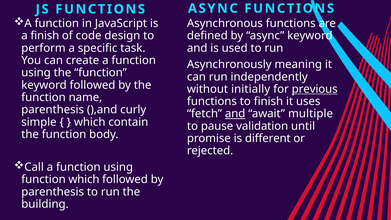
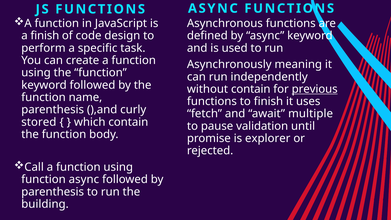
without initially: initially -> contain
and at (235, 114) underline: present -> none
simple: simple -> stored
different: different -> explorer
function which: which -> async
